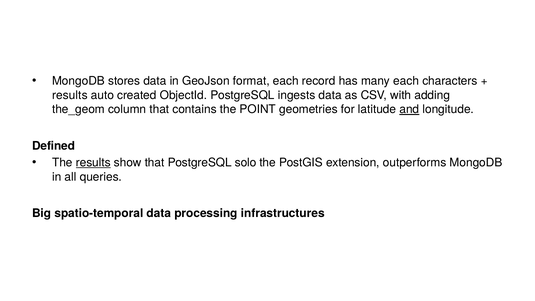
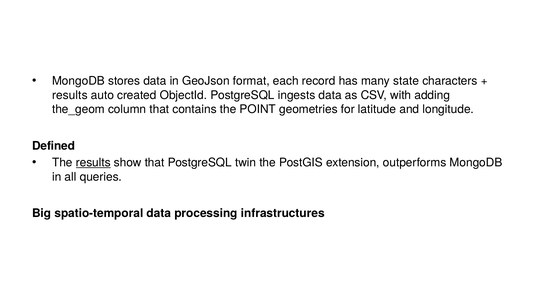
many each: each -> state
and underline: present -> none
solo: solo -> twin
